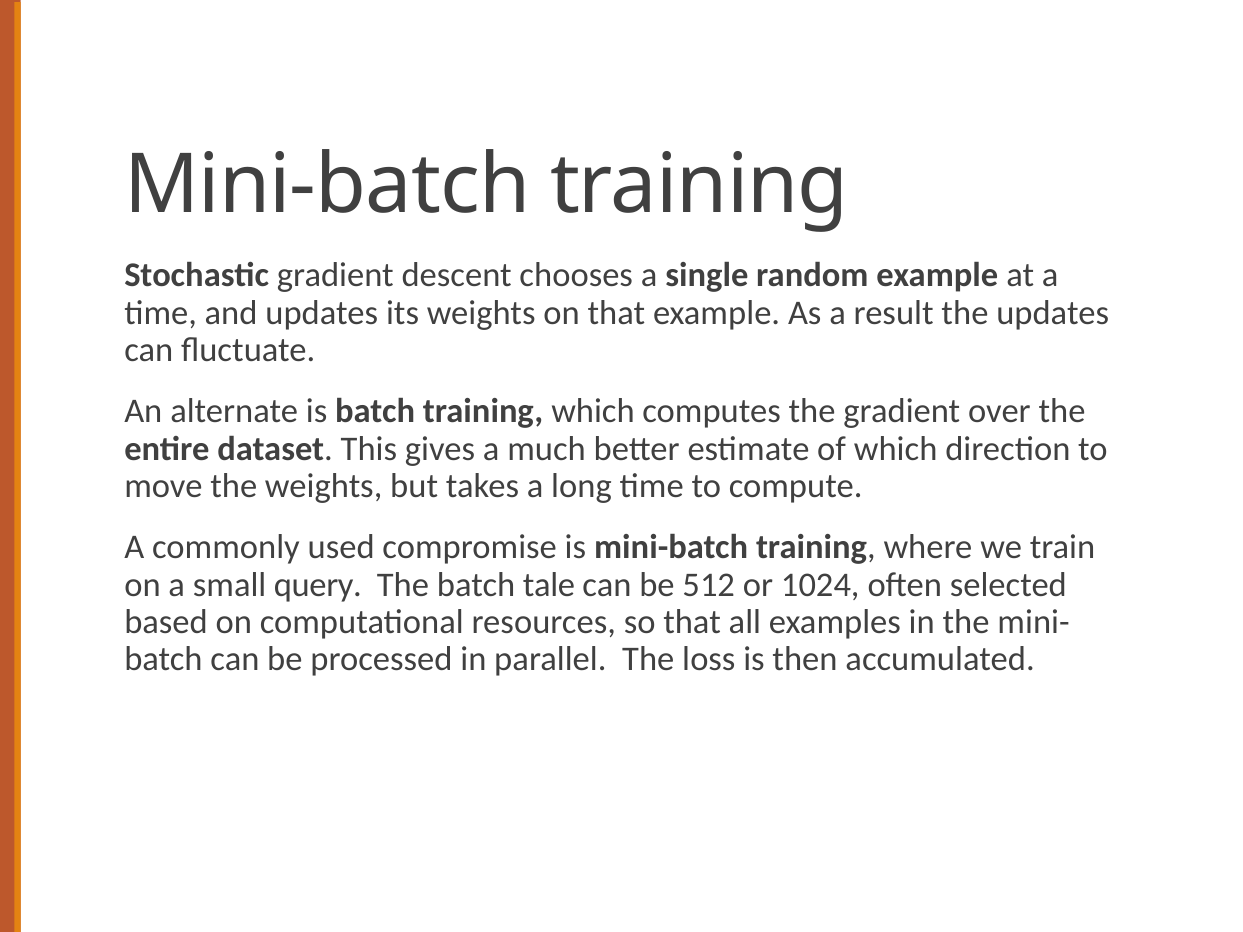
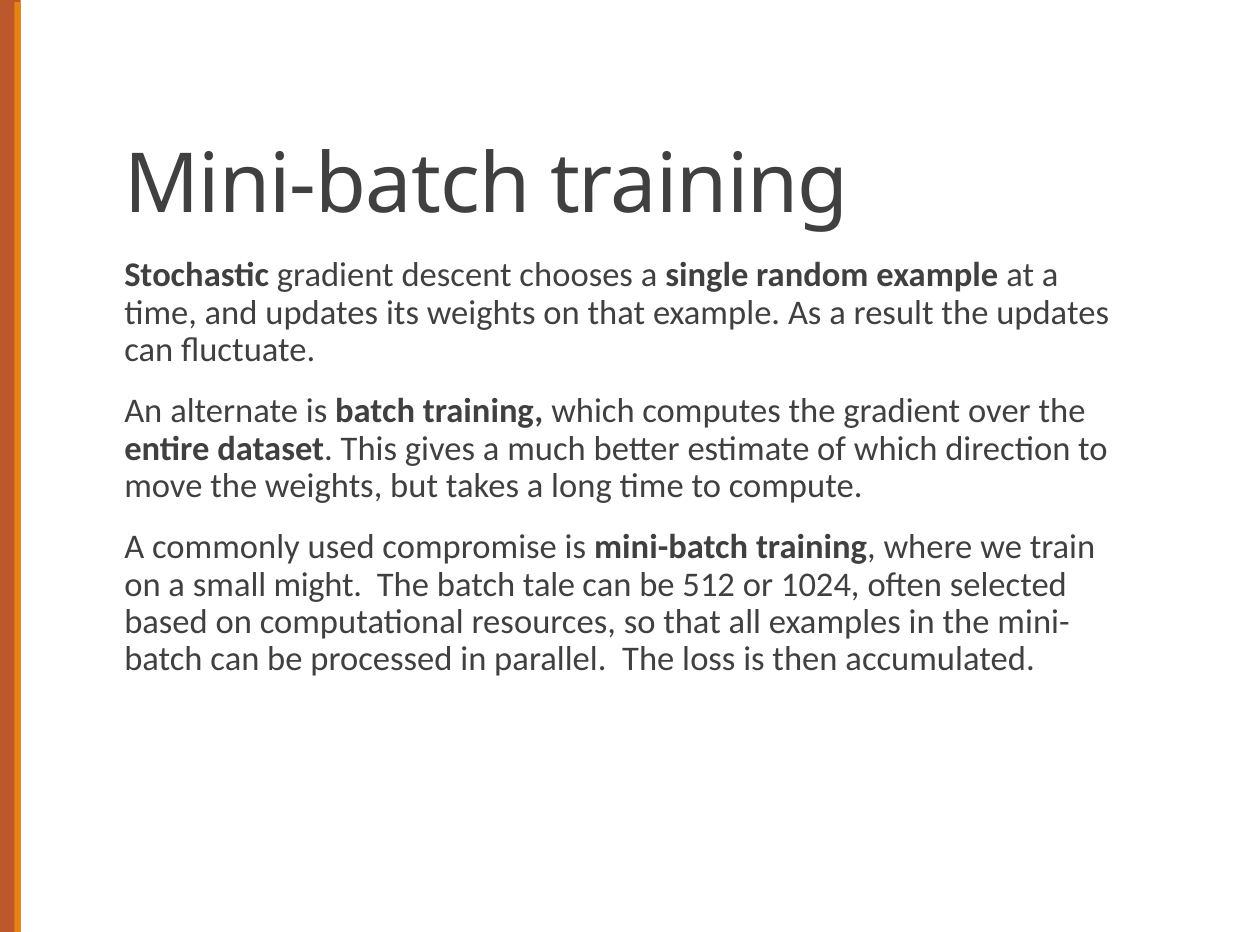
query: query -> might
